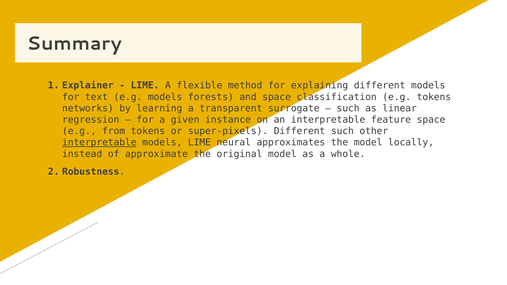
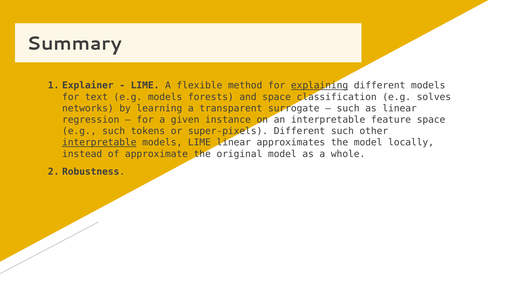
explaining underline: none -> present
e.g tokens: tokens -> solves
e.g from: from -> such
LIME neural: neural -> linear
